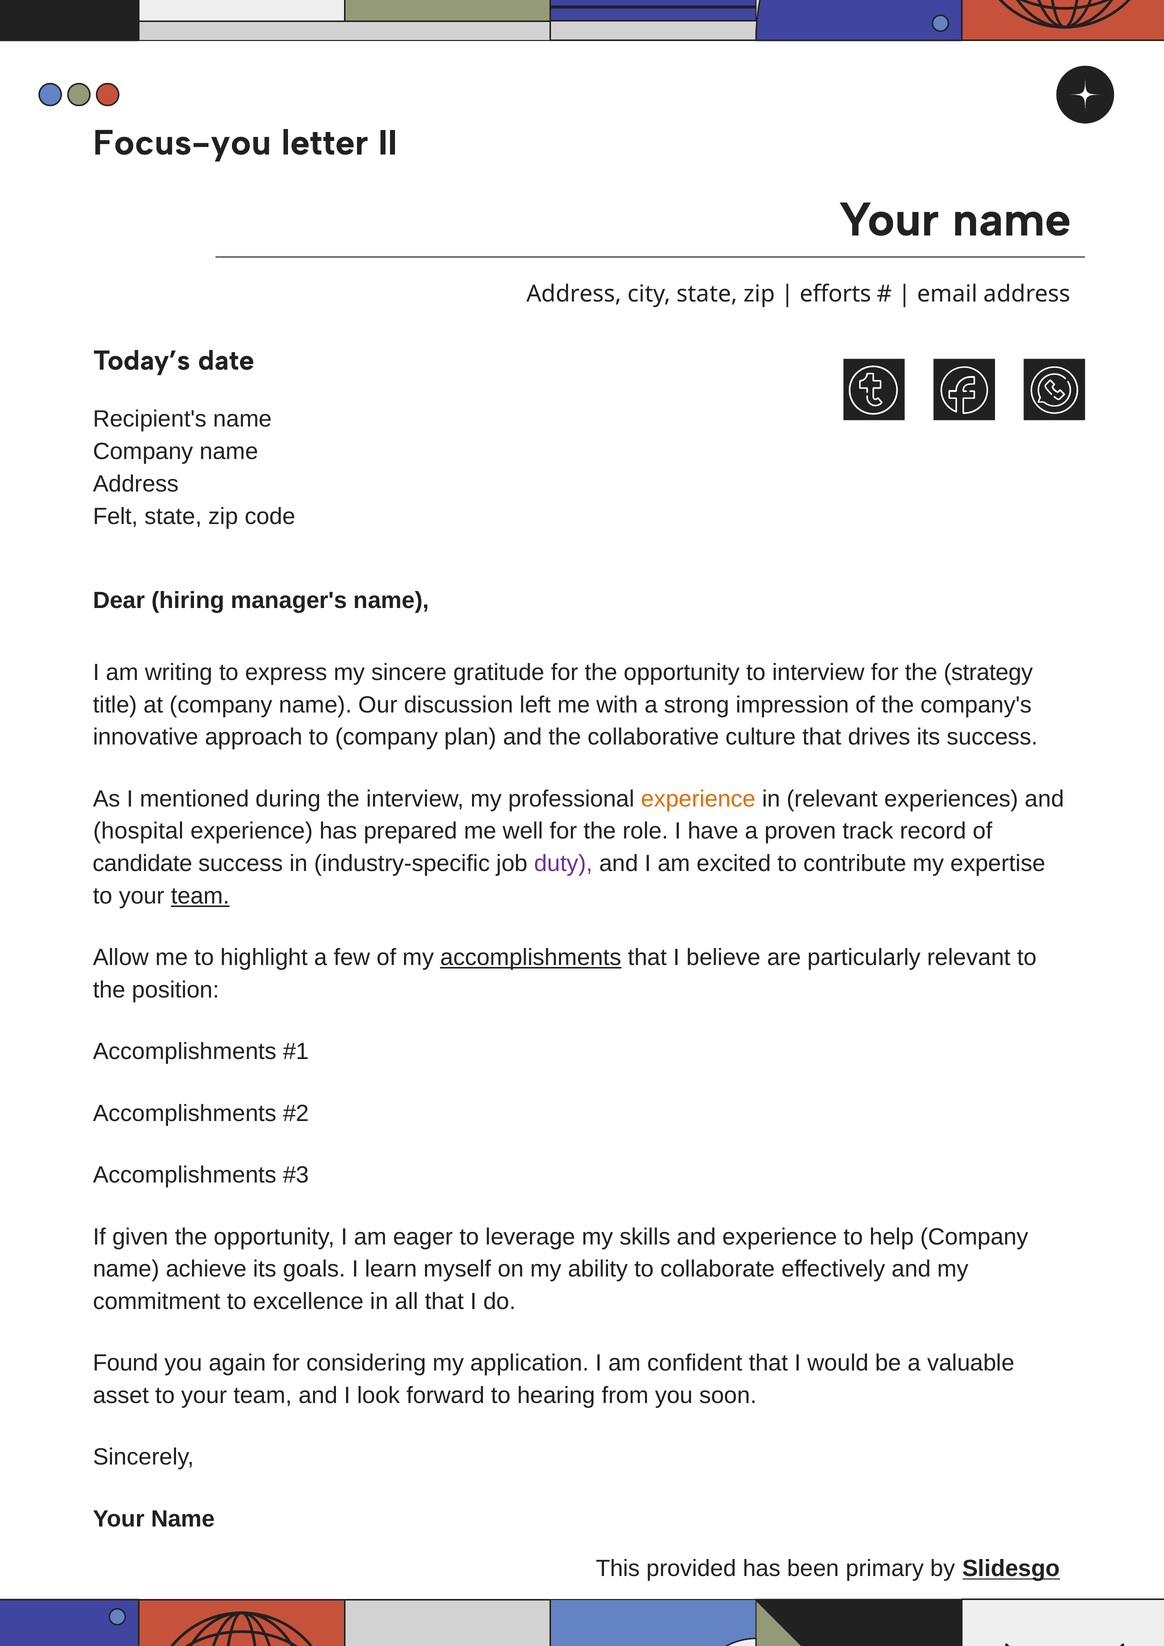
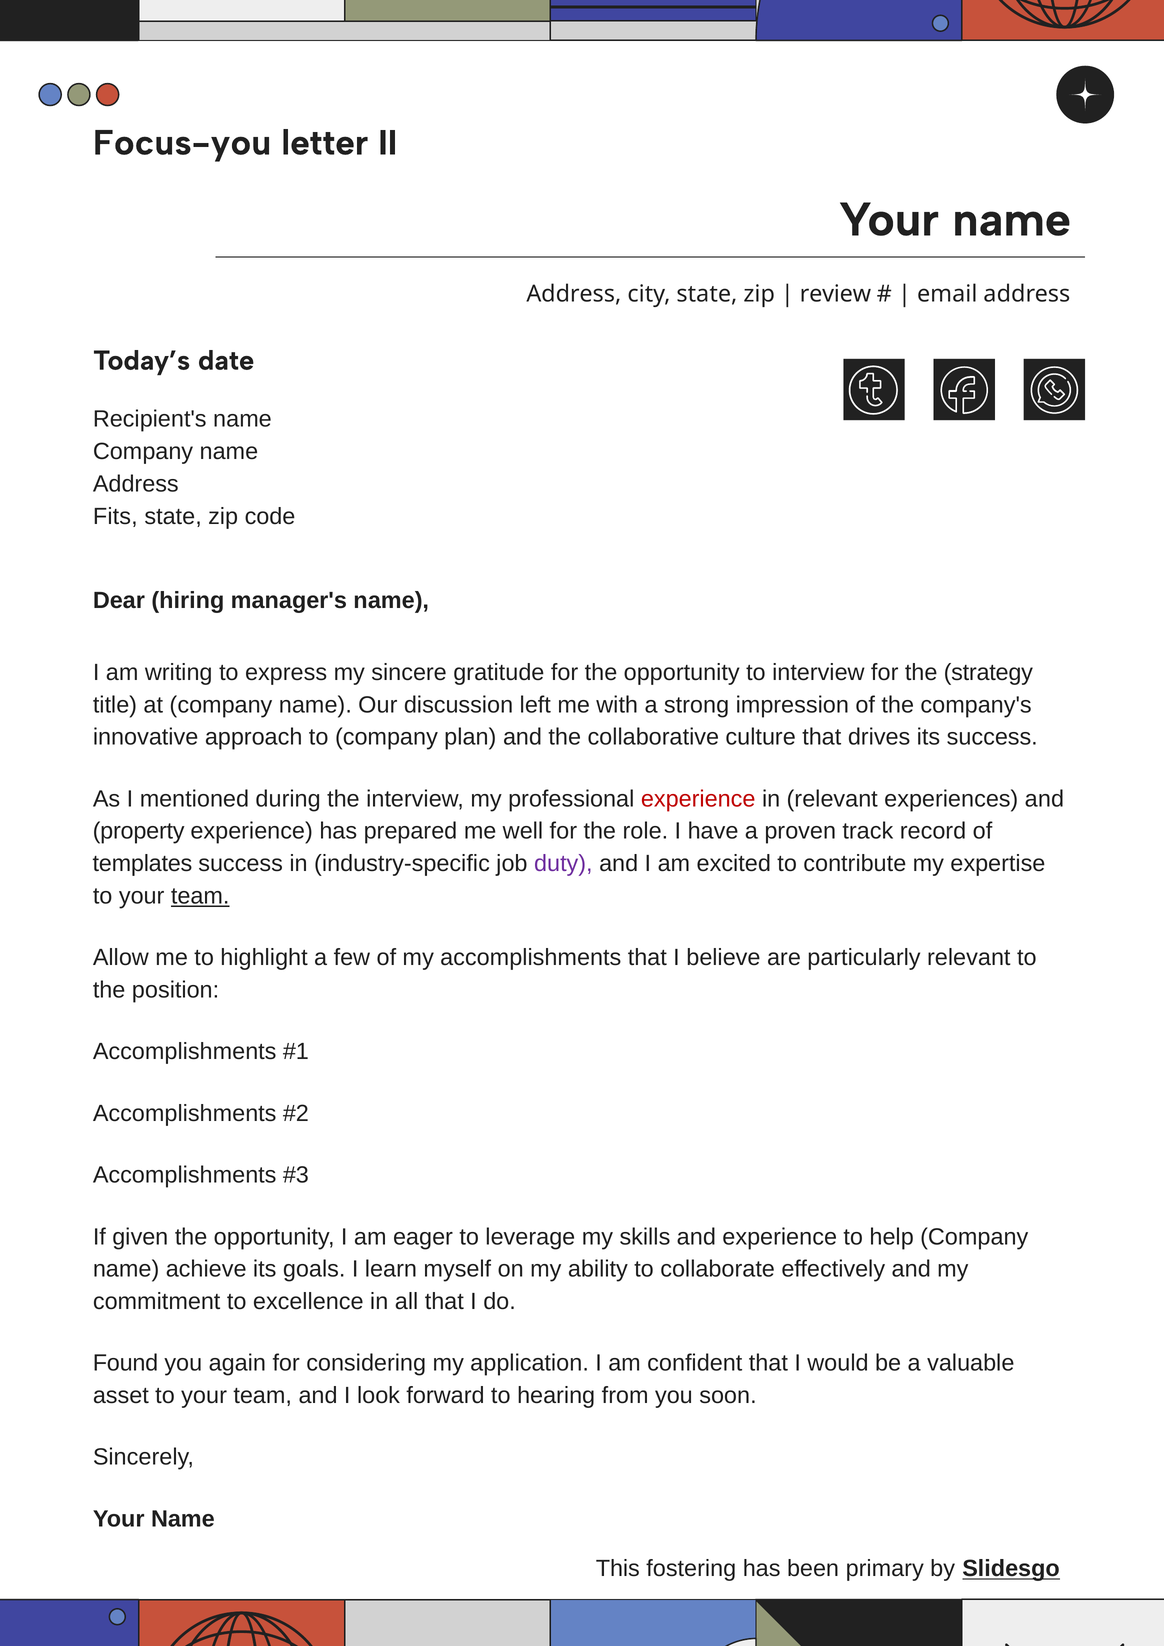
efforts: efforts -> review
Felt: Felt -> Fits
experience at (698, 799) colour: orange -> red
hospital: hospital -> property
candidate: candidate -> templates
accomplishments at (531, 958) underline: present -> none
provided: provided -> fostering
